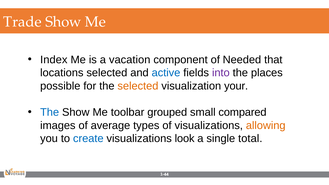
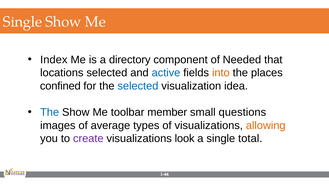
Trade at (22, 22): Trade -> Single
vacation: vacation -> directory
into colour: purple -> orange
possible: possible -> confined
selected at (138, 86) colour: orange -> blue
your: your -> idea
grouped: grouped -> member
compared: compared -> questions
create colour: blue -> purple
